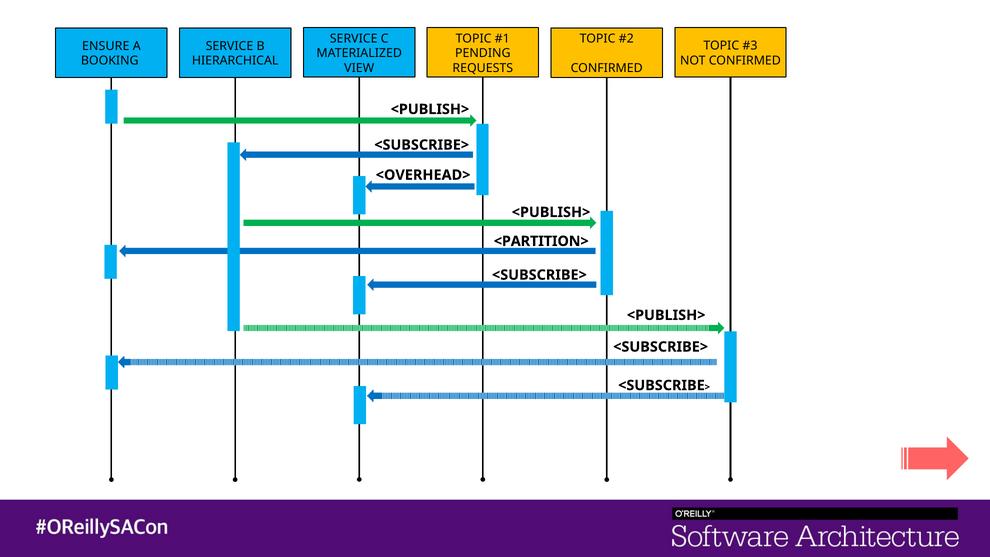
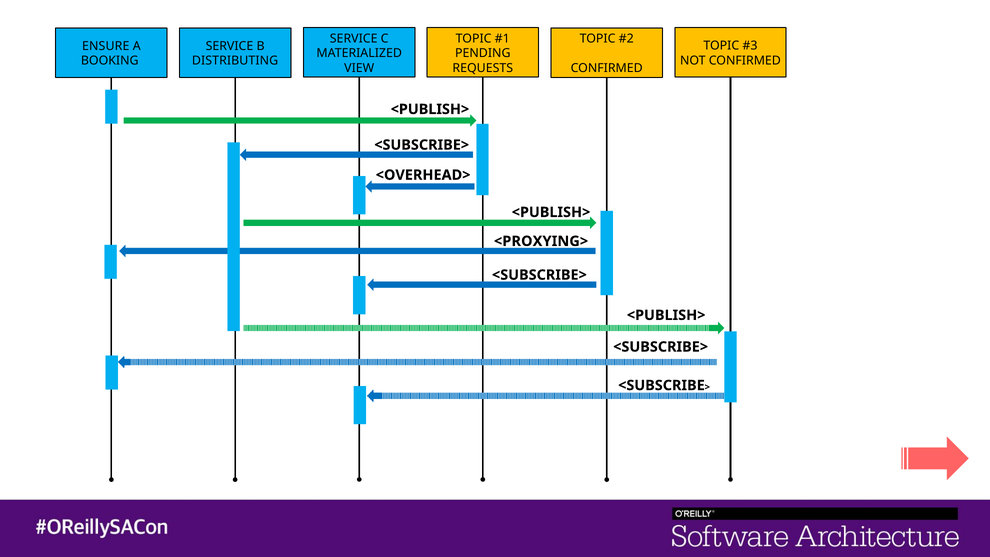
HIERARCHICAL: HIERARCHICAL -> DISTRIBUTING
<PARTITION>: <PARTITION> -> <PROXYING>
